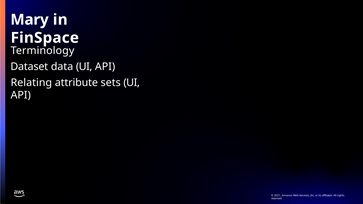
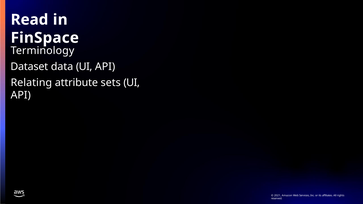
Mary: Mary -> Read
